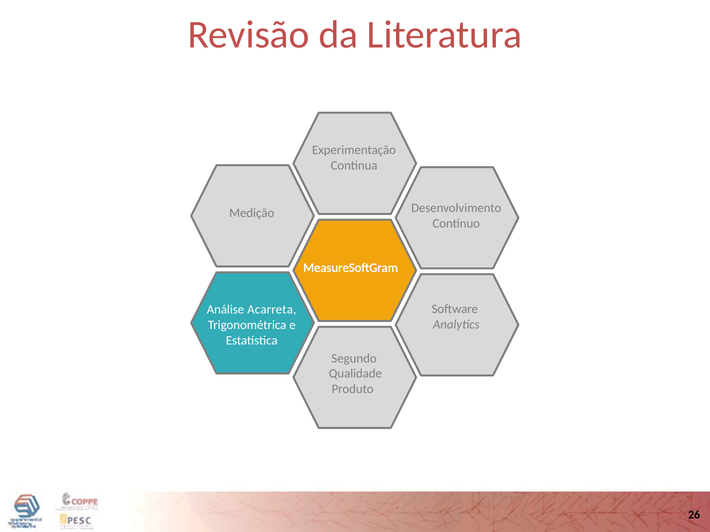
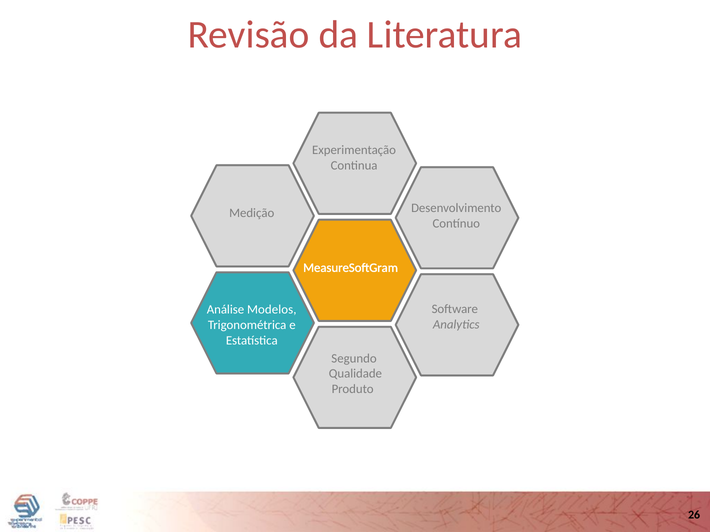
Acarreta: Acarreta -> Modelos
